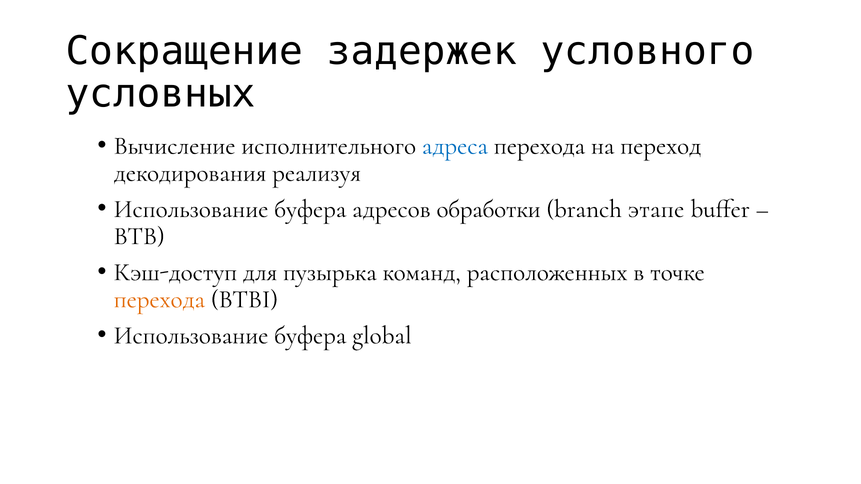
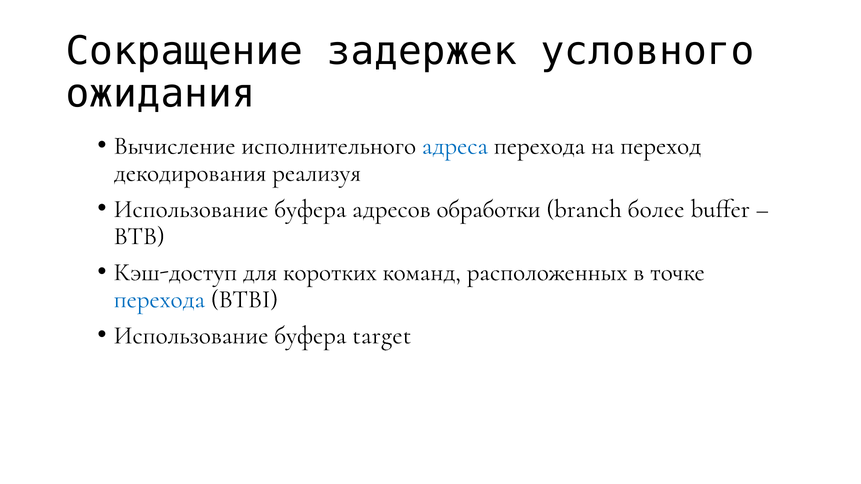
условных: условных -> ожидания
этапе: этапе -> более
пузырька: пузырька -> коротких
перехода at (159, 299) colour: orange -> blue
global: global -> target
